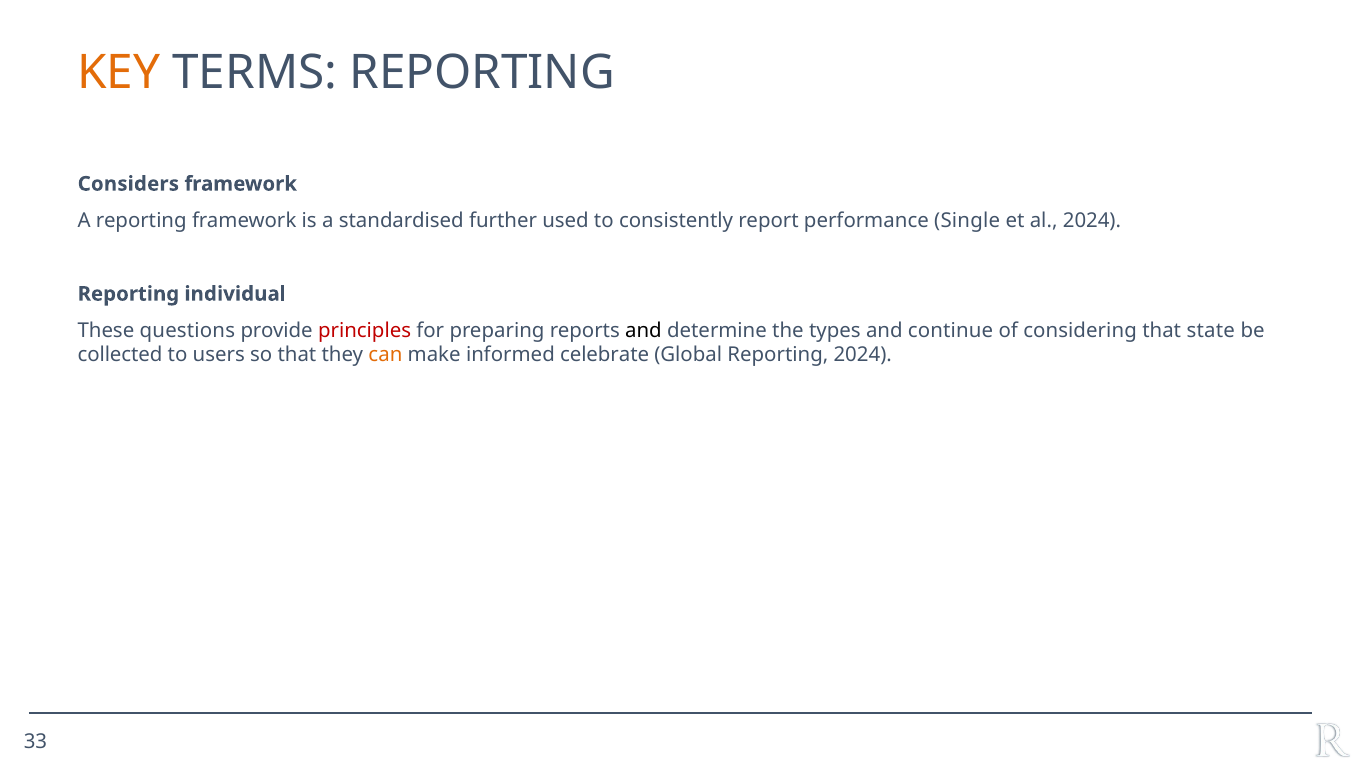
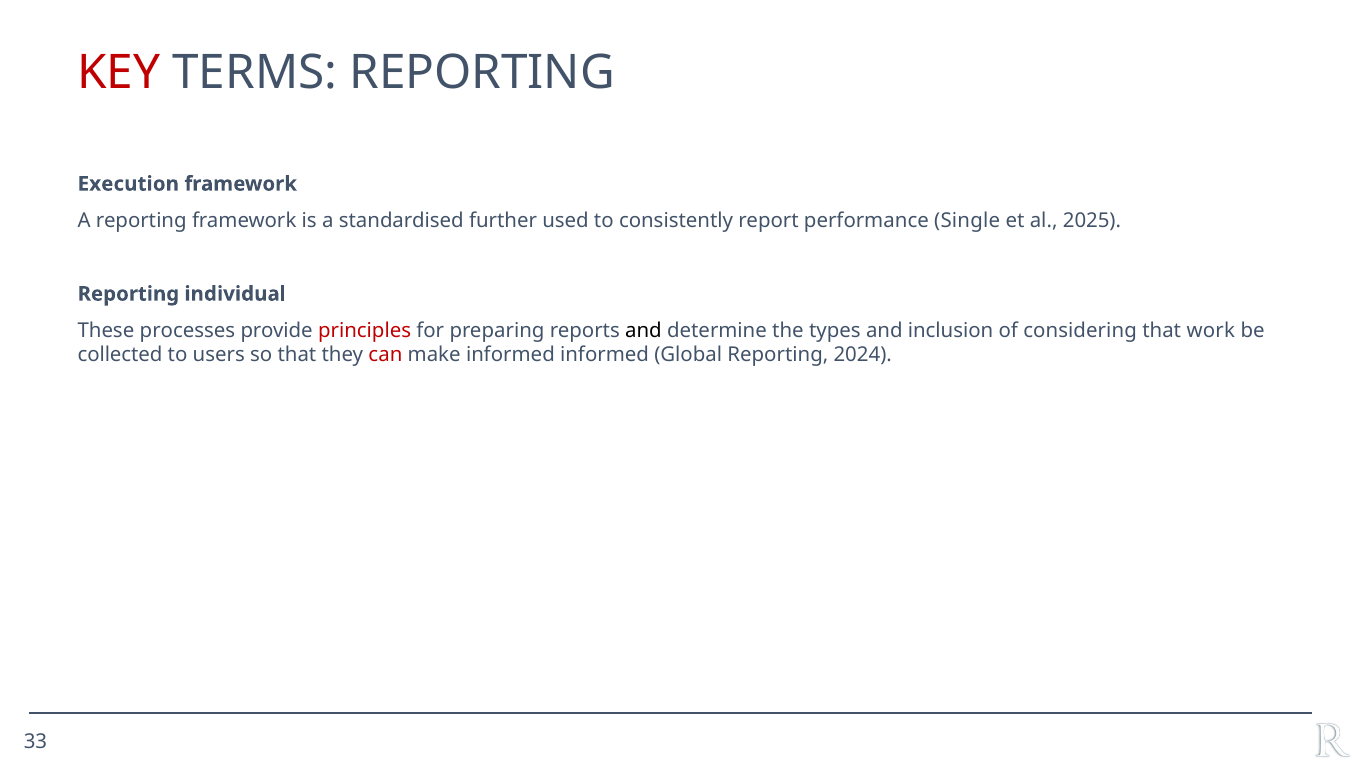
KEY colour: orange -> red
Considers: Considers -> Execution
al 2024: 2024 -> 2025
questions: questions -> processes
continue: continue -> inclusion
state: state -> work
can colour: orange -> red
informed celebrate: celebrate -> informed
